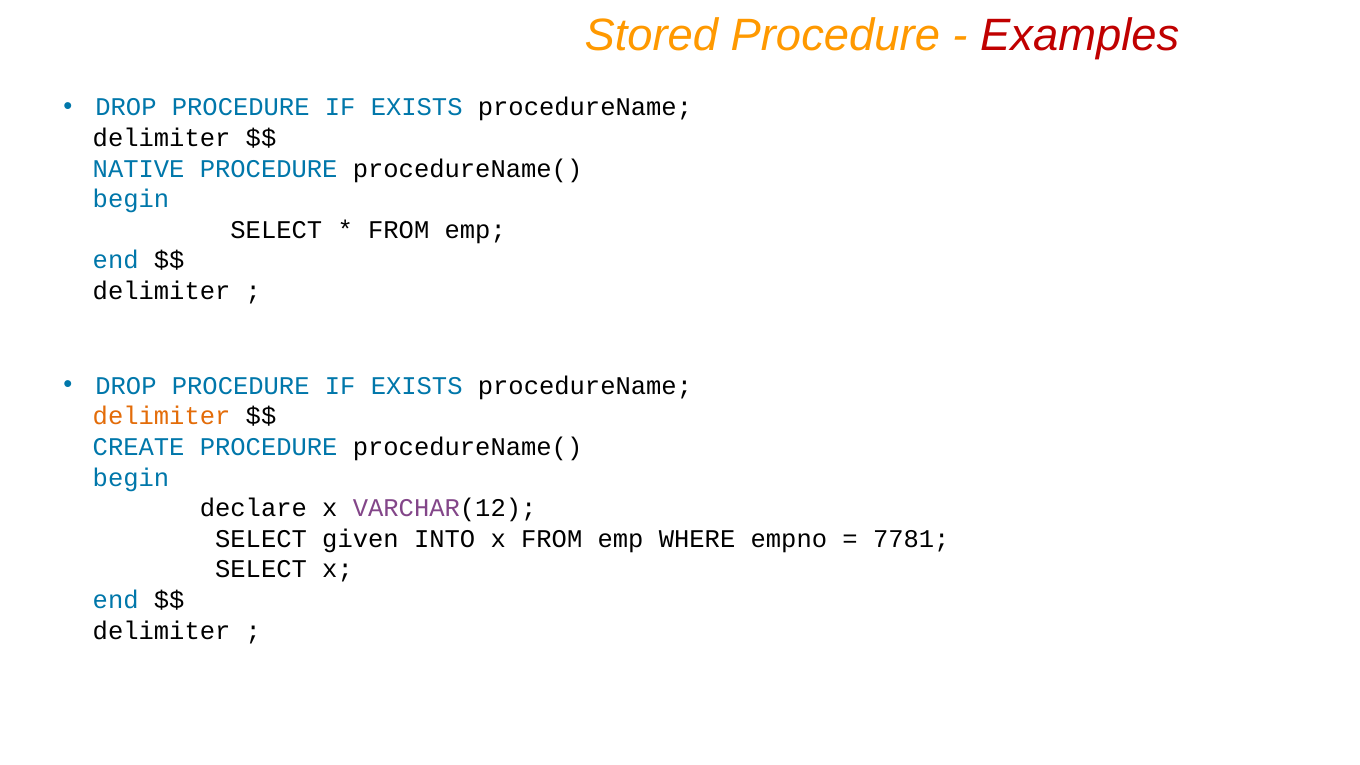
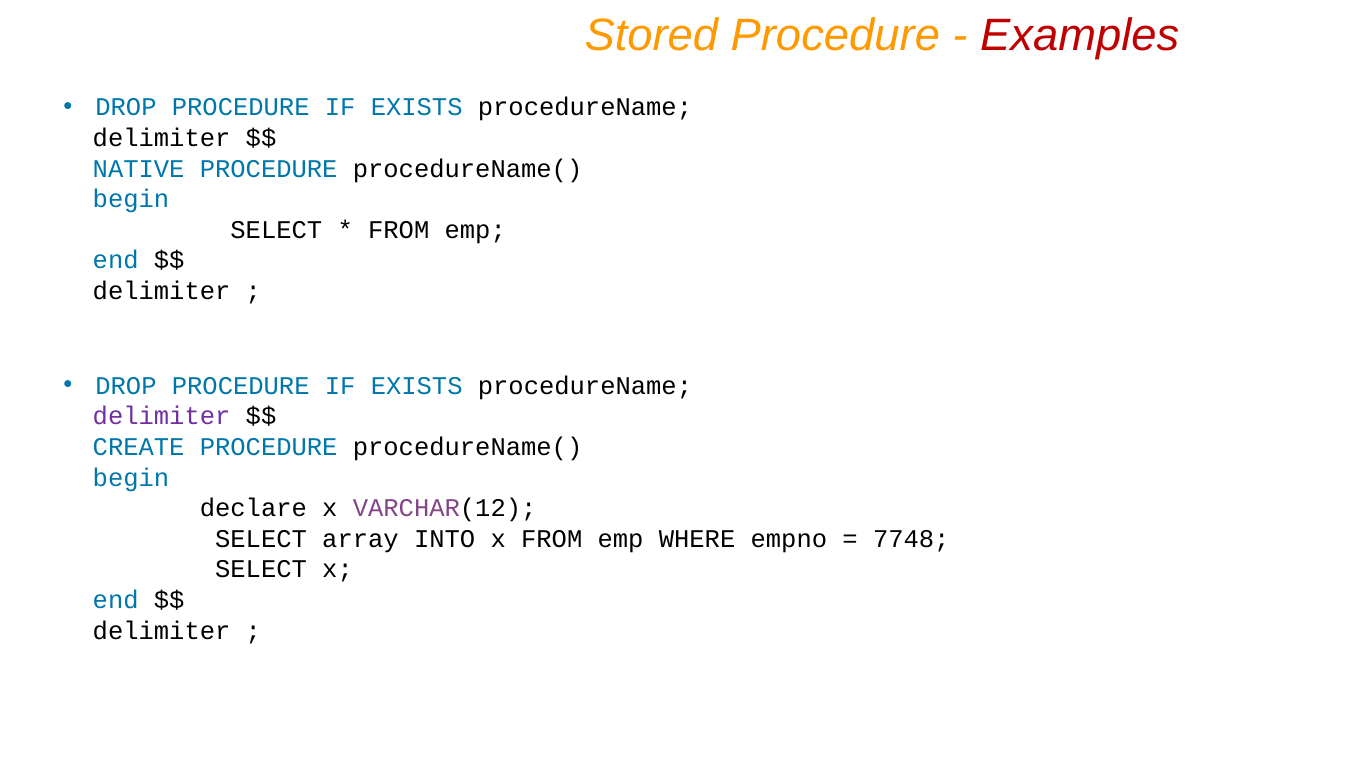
delimiter at (162, 416) colour: orange -> purple
given: given -> array
7781: 7781 -> 7748
